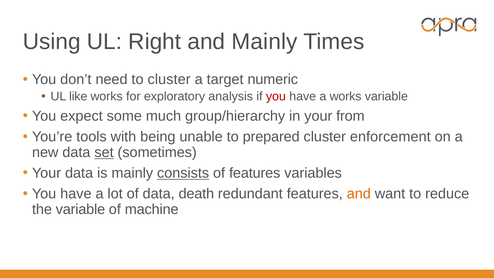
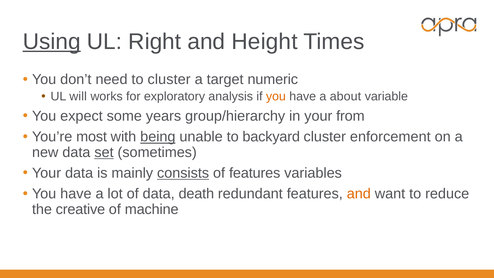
Using underline: none -> present
and Mainly: Mainly -> Height
like: like -> will
you at (276, 97) colour: red -> orange
a works: works -> about
much: much -> years
tools: tools -> most
being underline: none -> present
prepared: prepared -> backyard
the variable: variable -> creative
